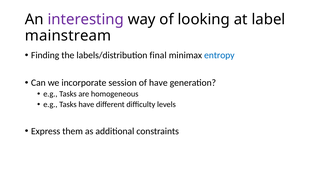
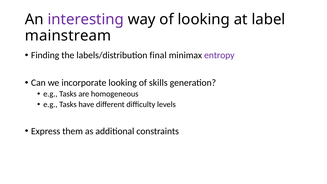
entropy colour: blue -> purple
incorporate session: session -> looking
of have: have -> skills
